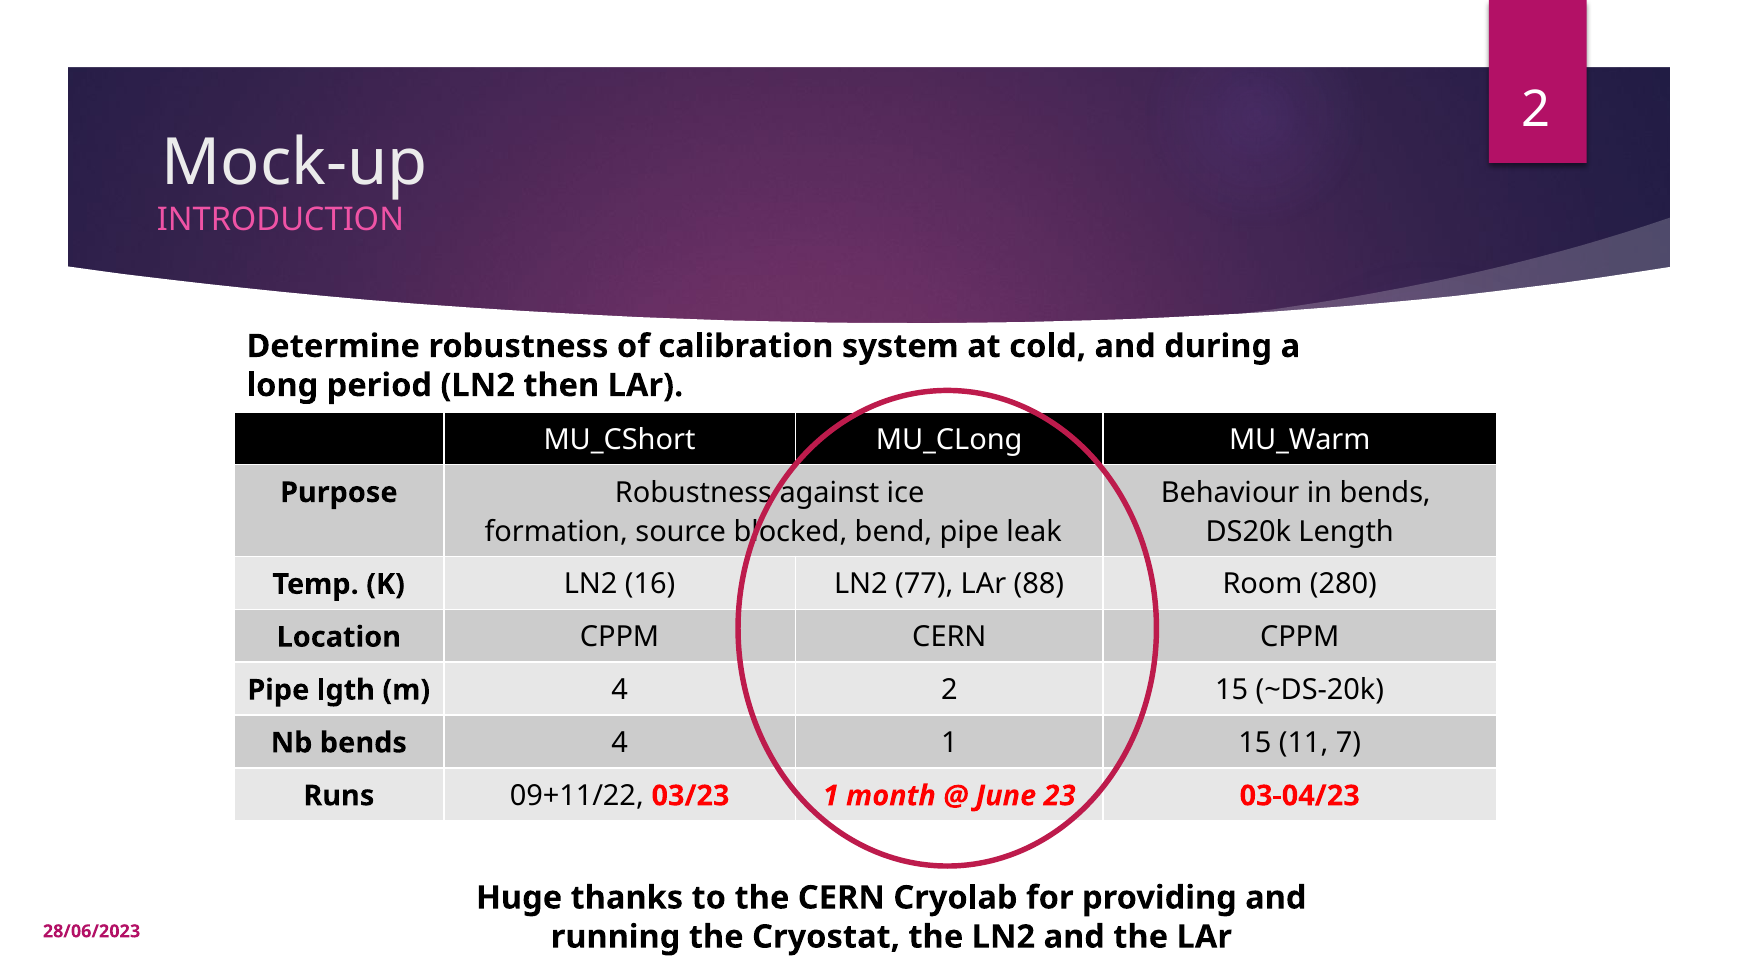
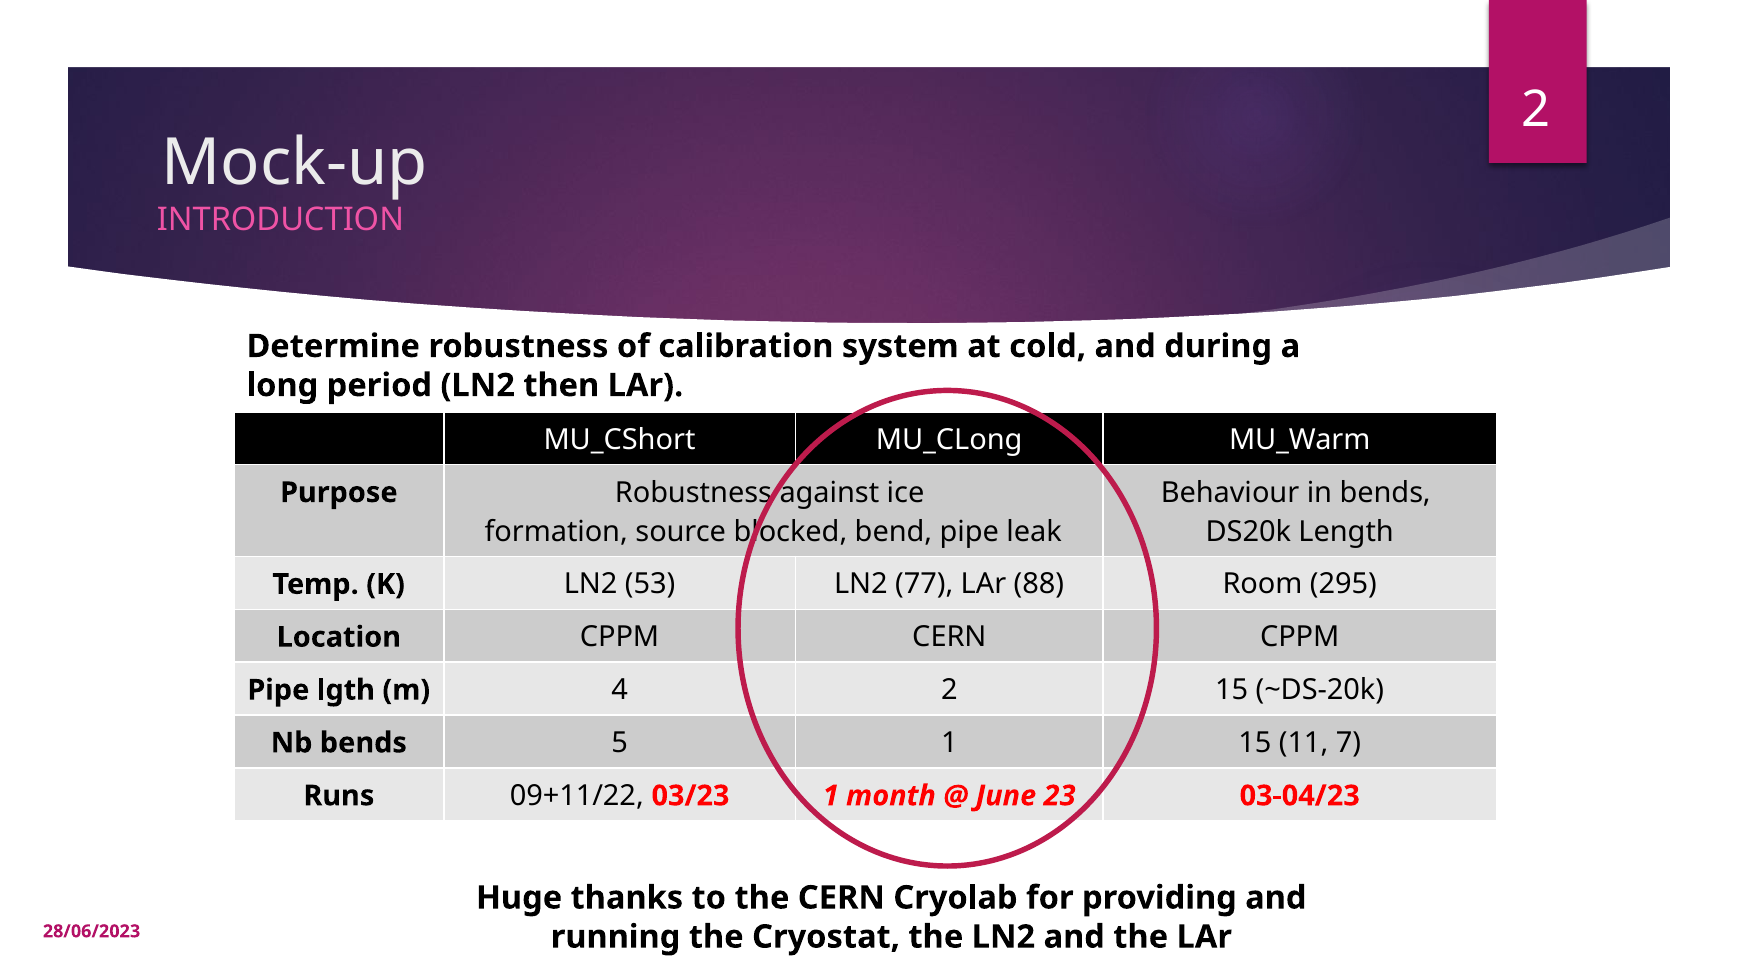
16: 16 -> 53
280: 280 -> 295
bends 4: 4 -> 5
